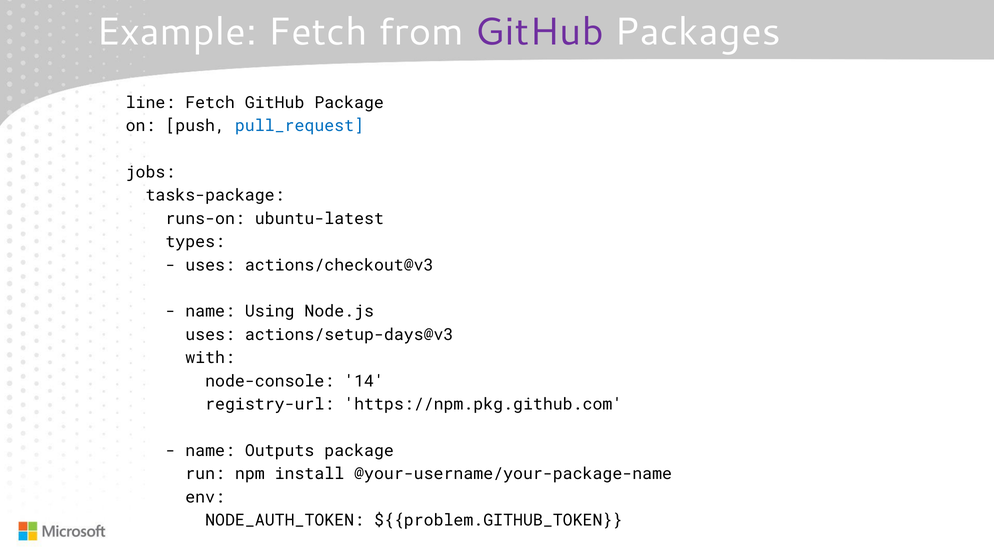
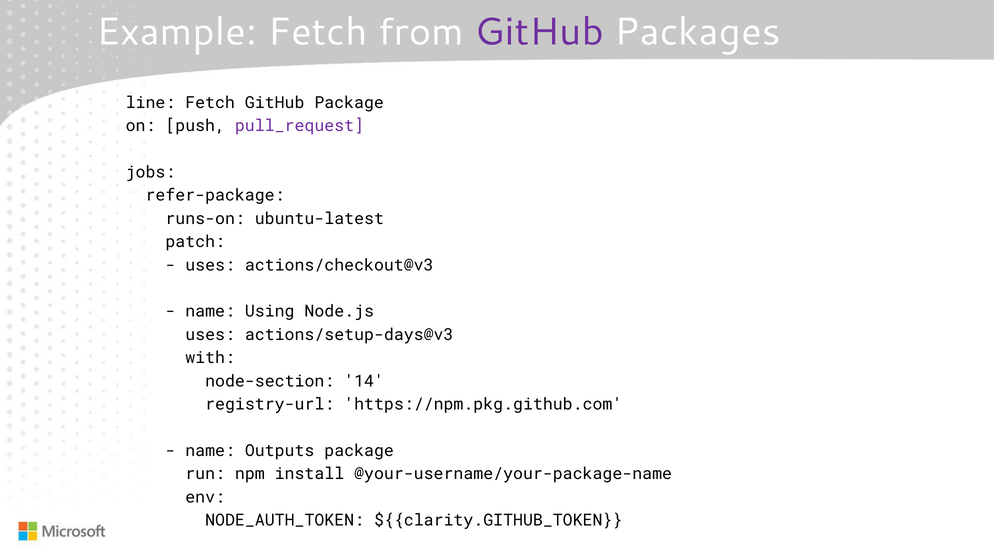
pull_request colour: blue -> purple
tasks-package: tasks-package -> refer-package
types: types -> patch
node-console: node-console -> node-section
${{problem.GITHUB_TOKEN: ${{problem.GITHUB_TOKEN -> ${{clarity.GITHUB_TOKEN
